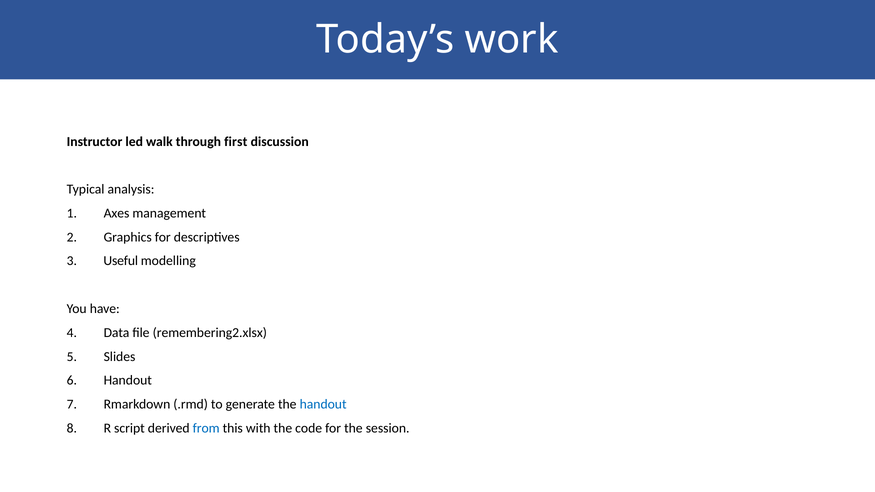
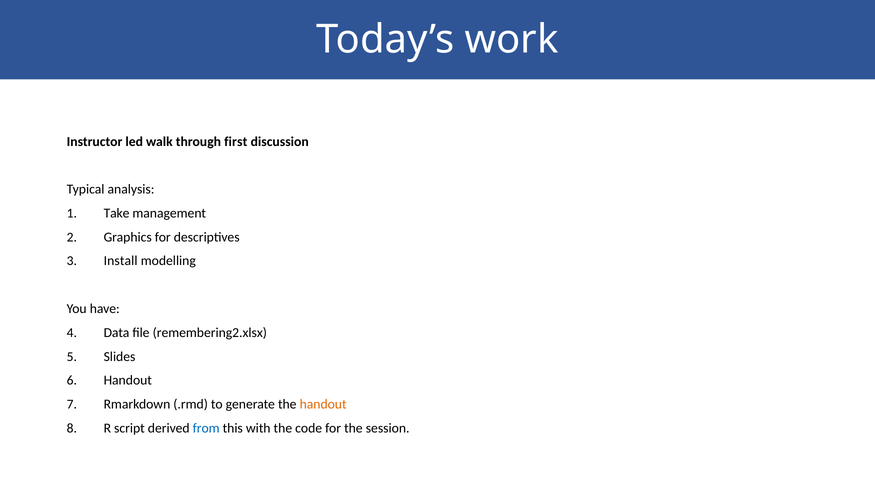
Axes: Axes -> Take
Useful: Useful -> Install
handout at (323, 404) colour: blue -> orange
